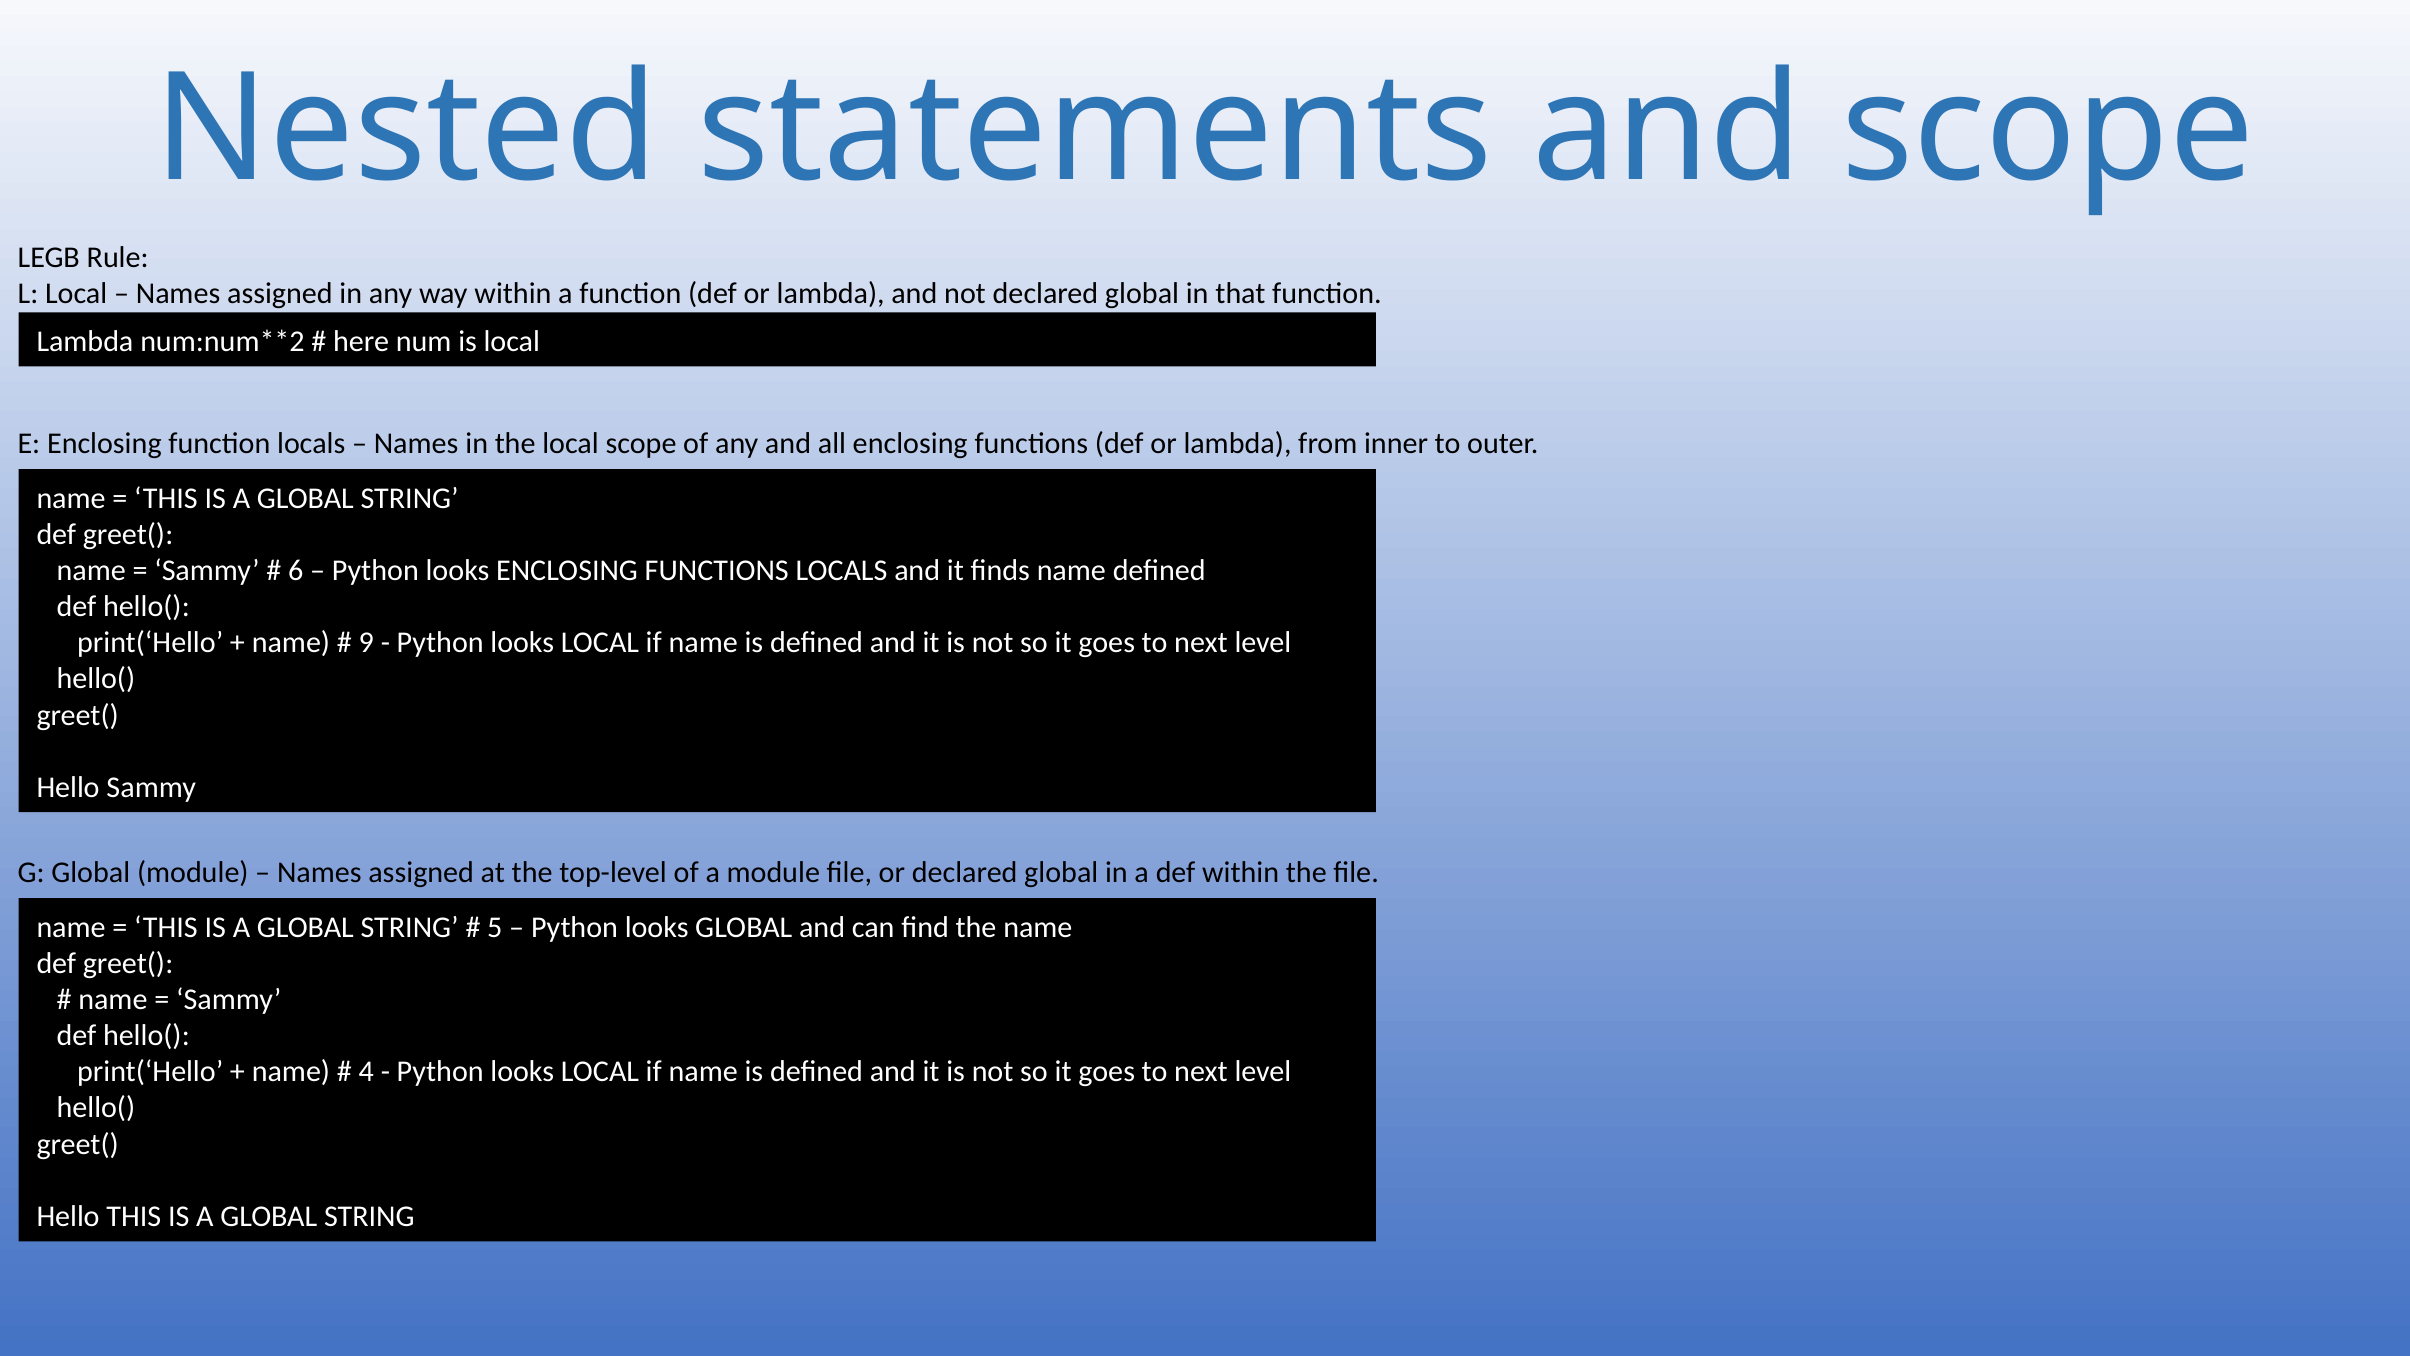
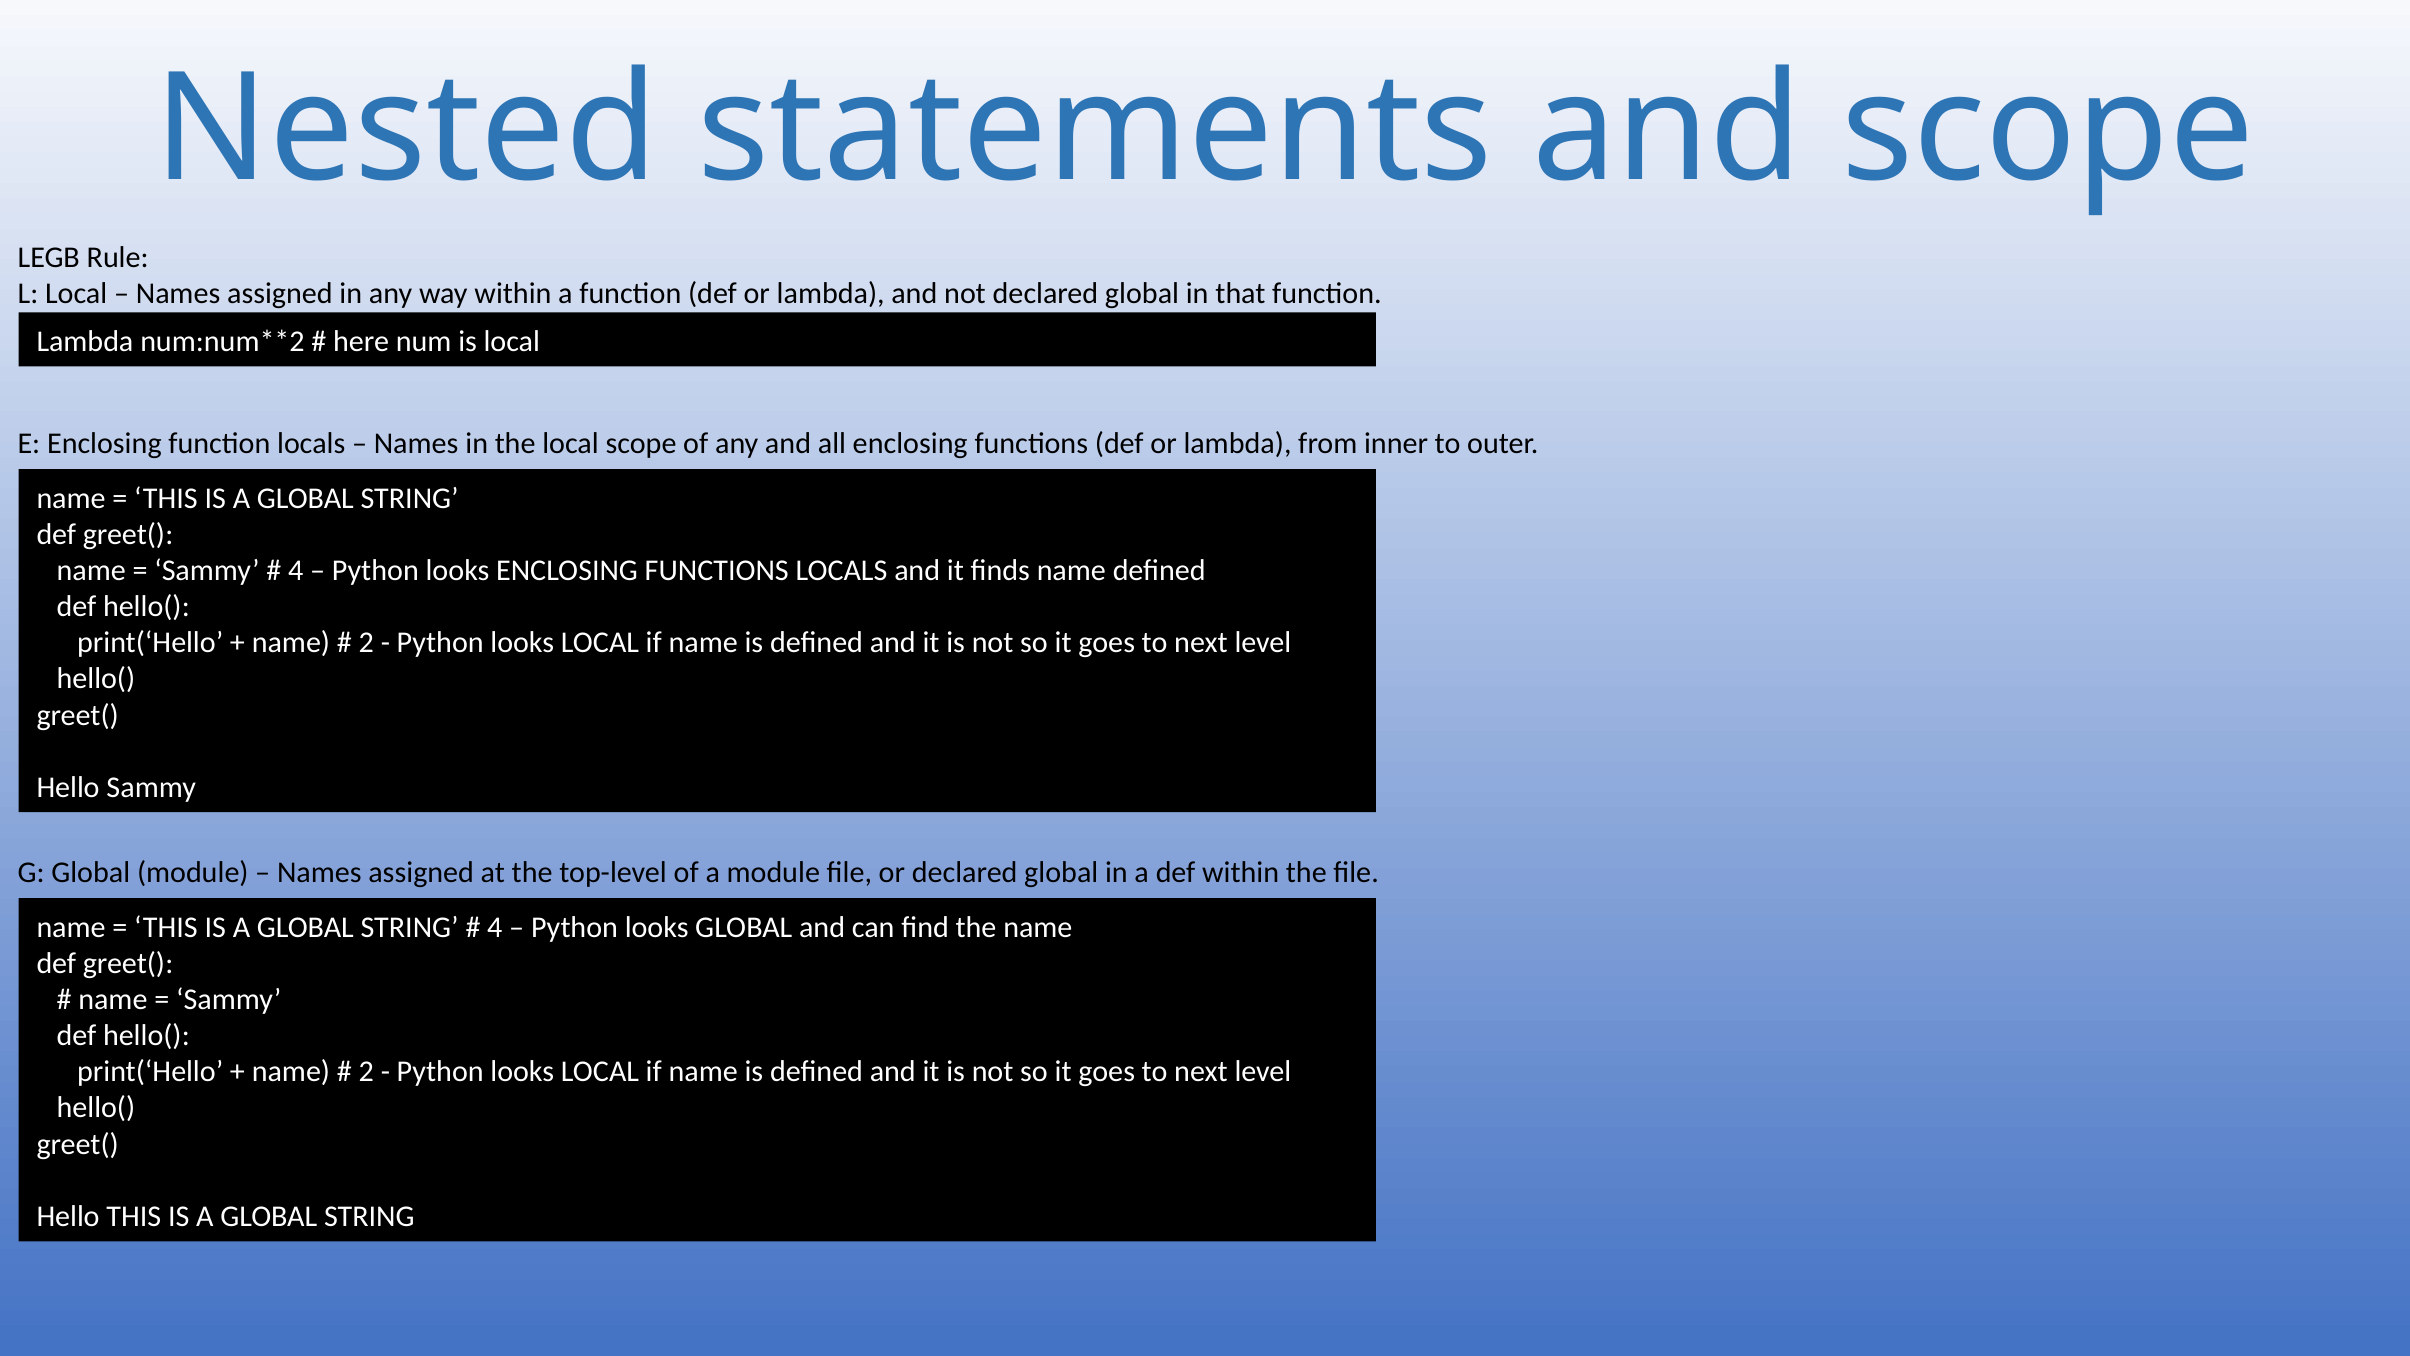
6 at (296, 570): 6 -> 4
9 at (366, 643): 9 -> 2
5 at (495, 927): 5 -> 4
4 at (366, 1072): 4 -> 2
